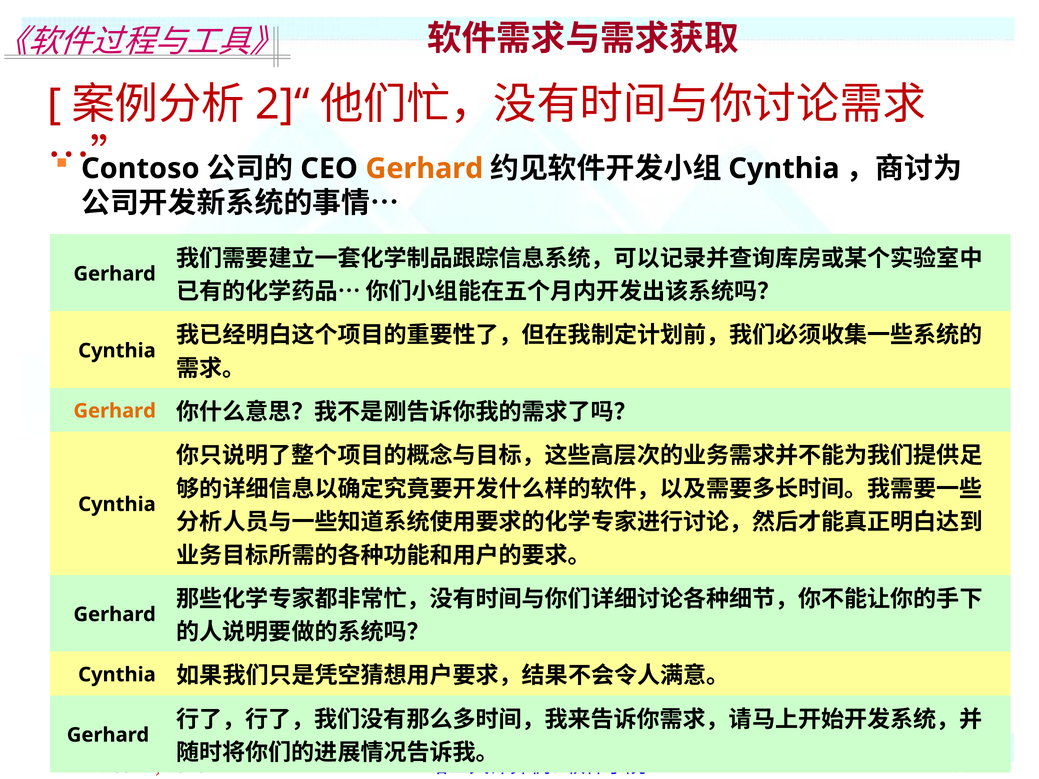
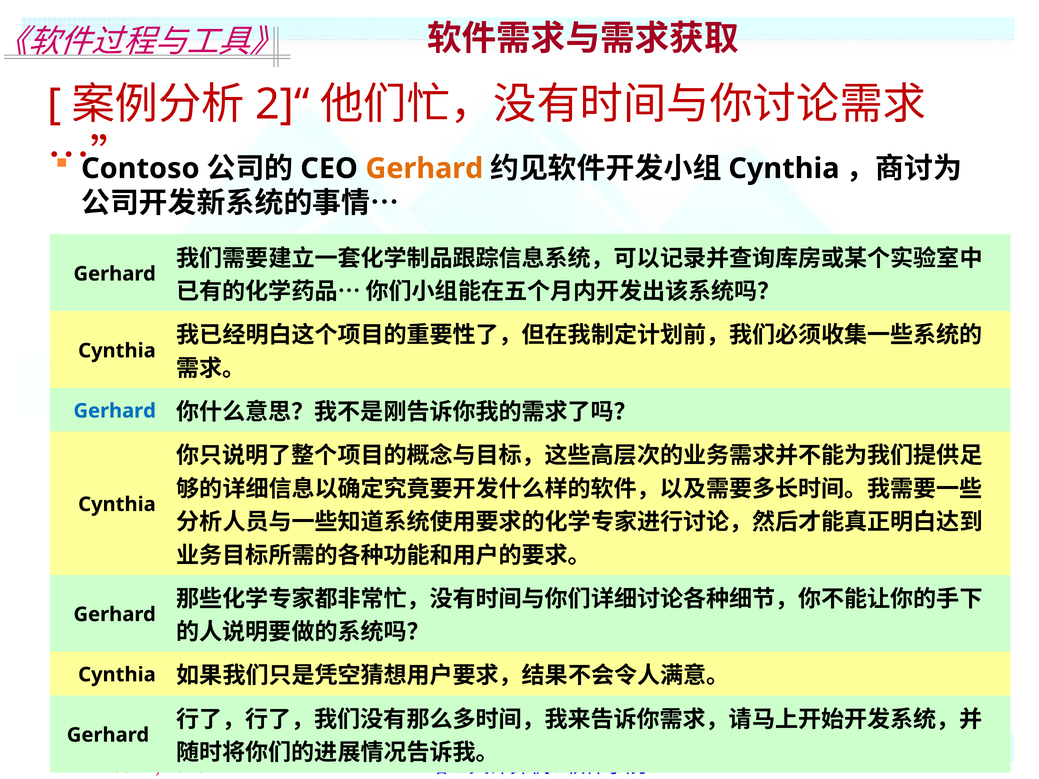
Gerhard at (115, 411) colour: orange -> blue
